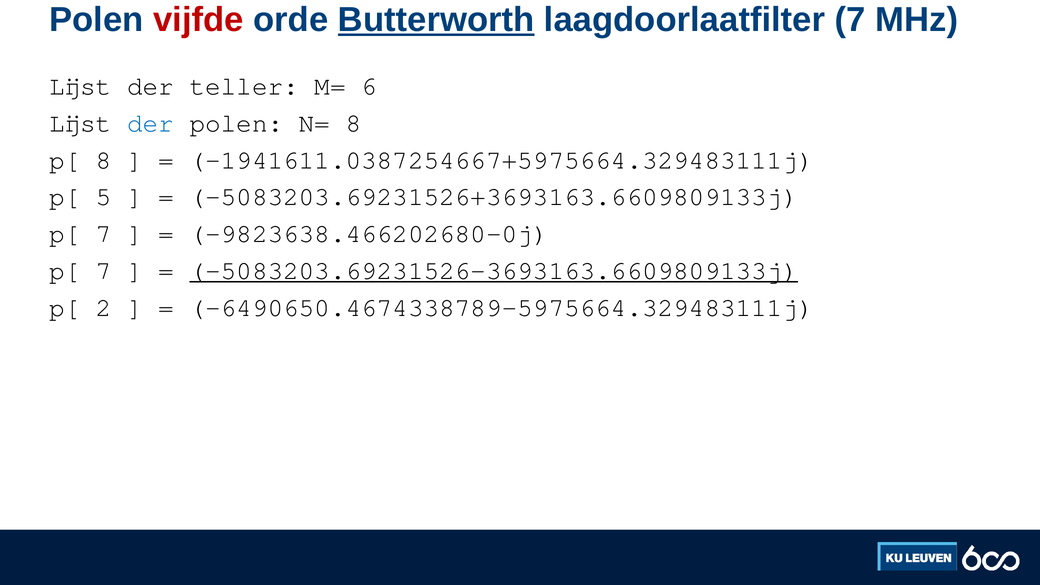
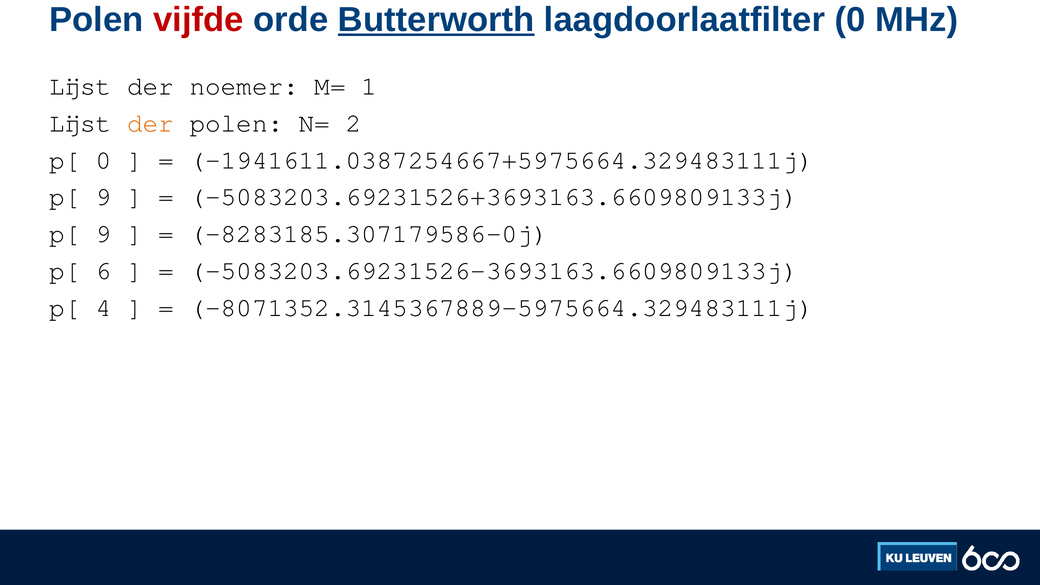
laagdoorlaatfilter 7: 7 -> 0
teller: teller -> noemer
6: 6 -> 1
der at (151, 123) colour: blue -> orange
N= 8: 8 -> 2
p[ 8: 8 -> 0
5 at (104, 197): 5 -> 9
7 at (104, 234): 7 -> 9
-9823638.466202680-0j: -9823638.466202680-0j -> -8283185.307179586-0j
7 at (104, 271): 7 -> 6
-5083203.69231526-3693163.6609809133j underline: present -> none
2: 2 -> 4
-6490650.4674338789-5975664.329483111j: -6490650.4674338789-5975664.329483111j -> -8071352.3145367889-5975664.329483111j
